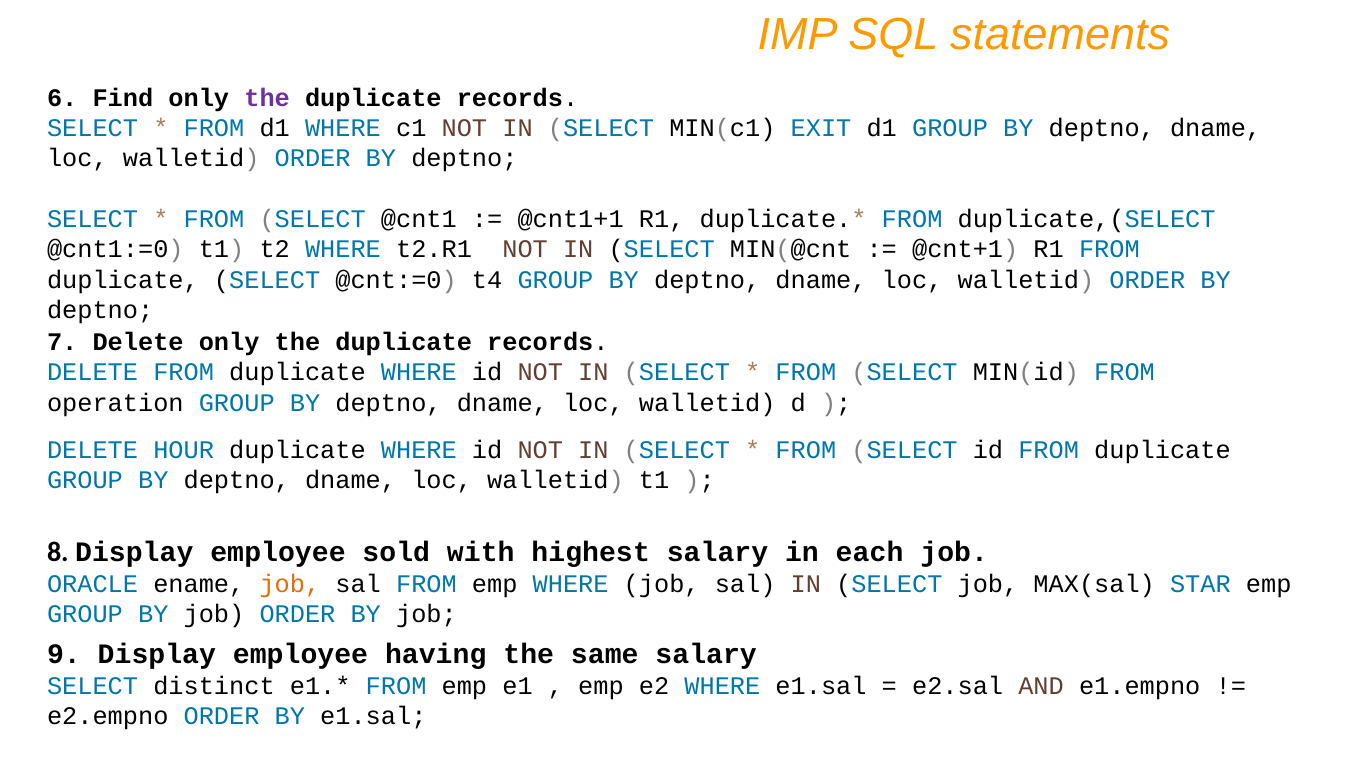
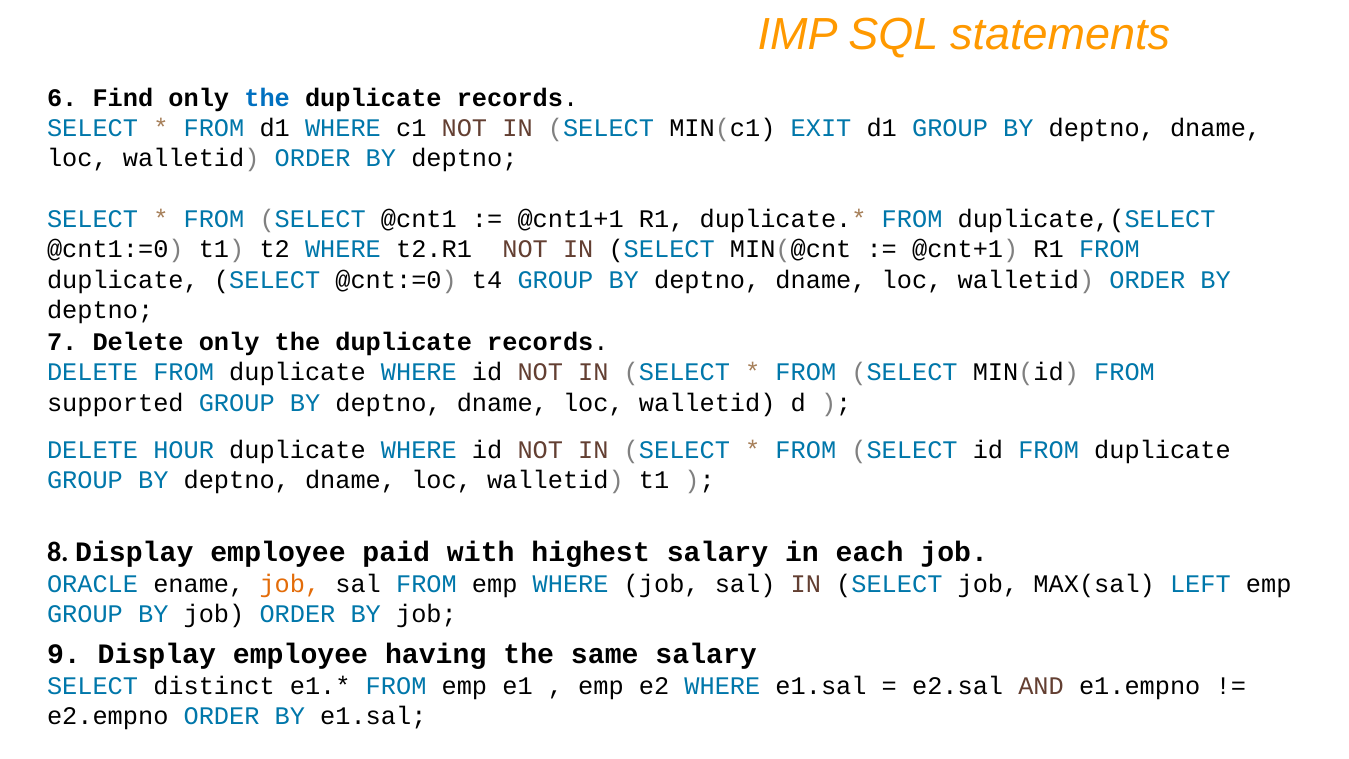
the at (267, 98) colour: purple -> blue
operation: operation -> supported
sold: sold -> paid
STAR: STAR -> LEFT
